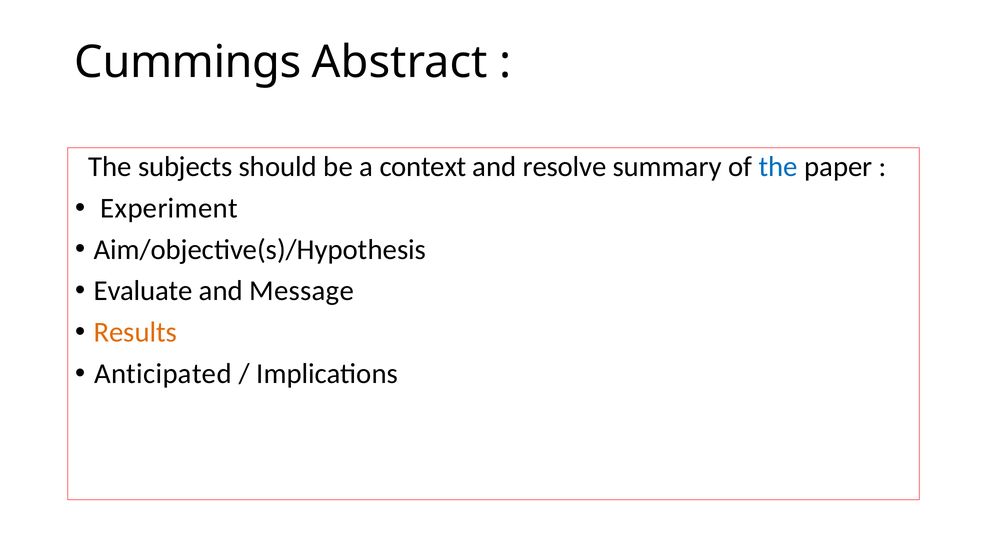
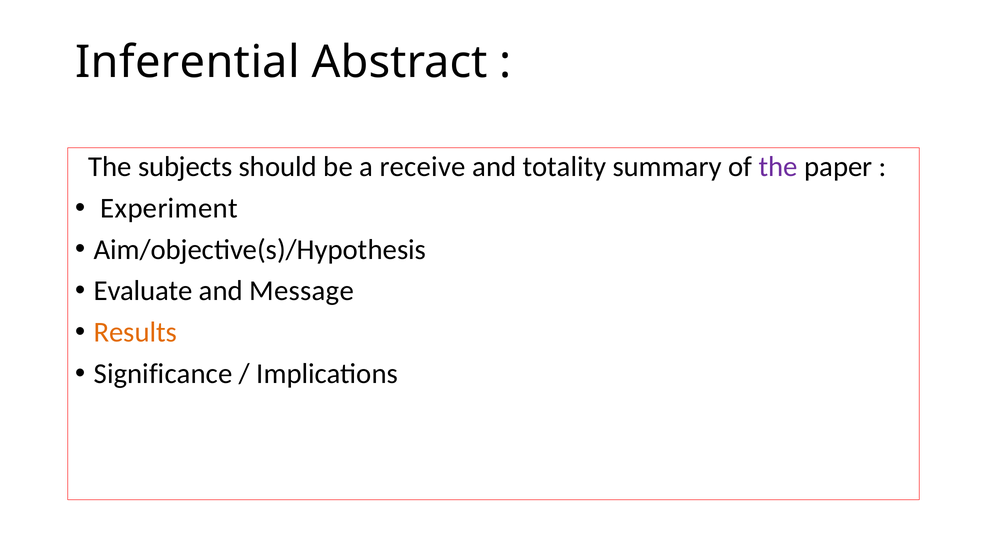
Cummings: Cummings -> Inferential
context: context -> receive
resolve: resolve -> totality
the at (778, 167) colour: blue -> purple
Anticipated: Anticipated -> Significance
